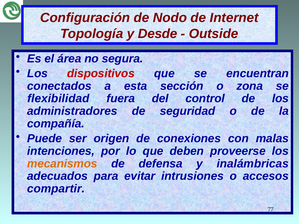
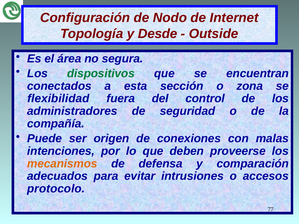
dispositivos colour: red -> green
inalámbricas: inalámbricas -> comparación
compartir: compartir -> protocolo
